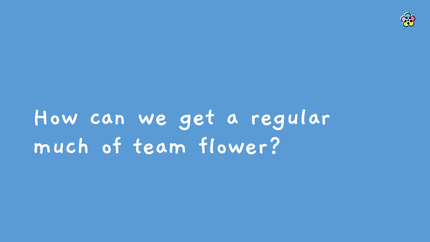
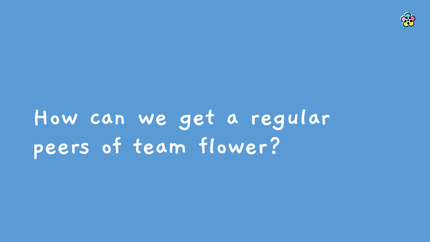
much: much -> peers
